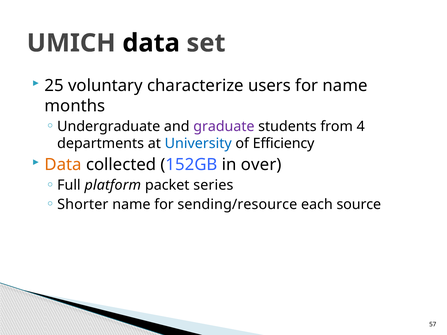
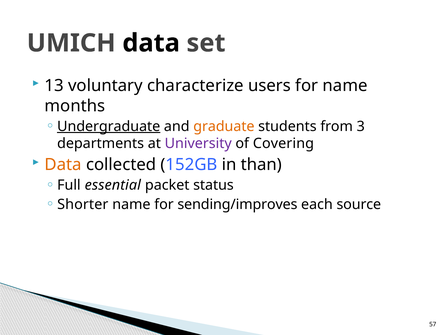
25: 25 -> 13
Undergraduate underline: none -> present
graduate colour: purple -> orange
4: 4 -> 3
University colour: blue -> purple
Efficiency: Efficiency -> Covering
over: over -> than
platform: platform -> essential
series: series -> status
sending/resource: sending/resource -> sending/improves
